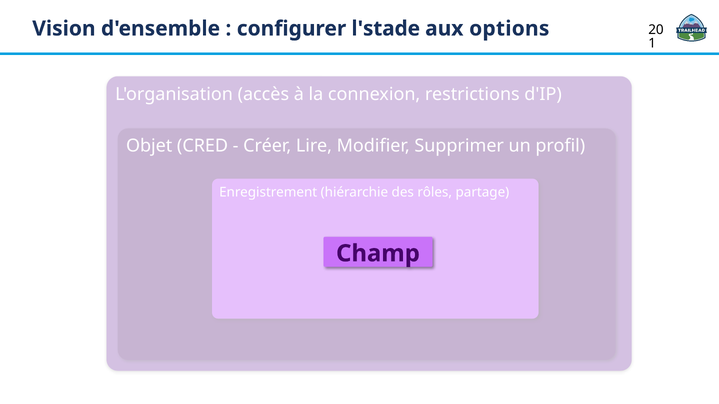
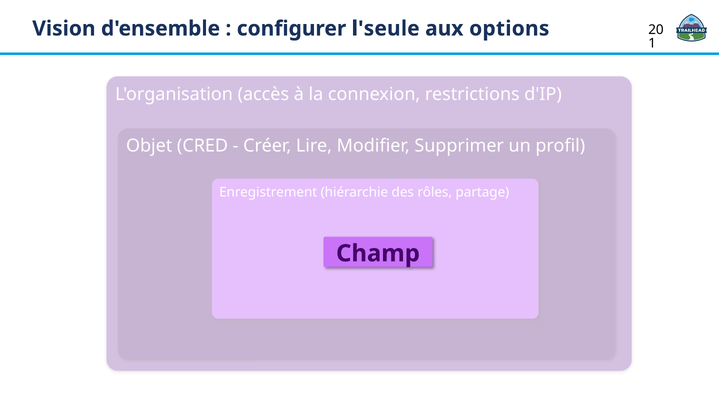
l'stade: l'stade -> l'seule
